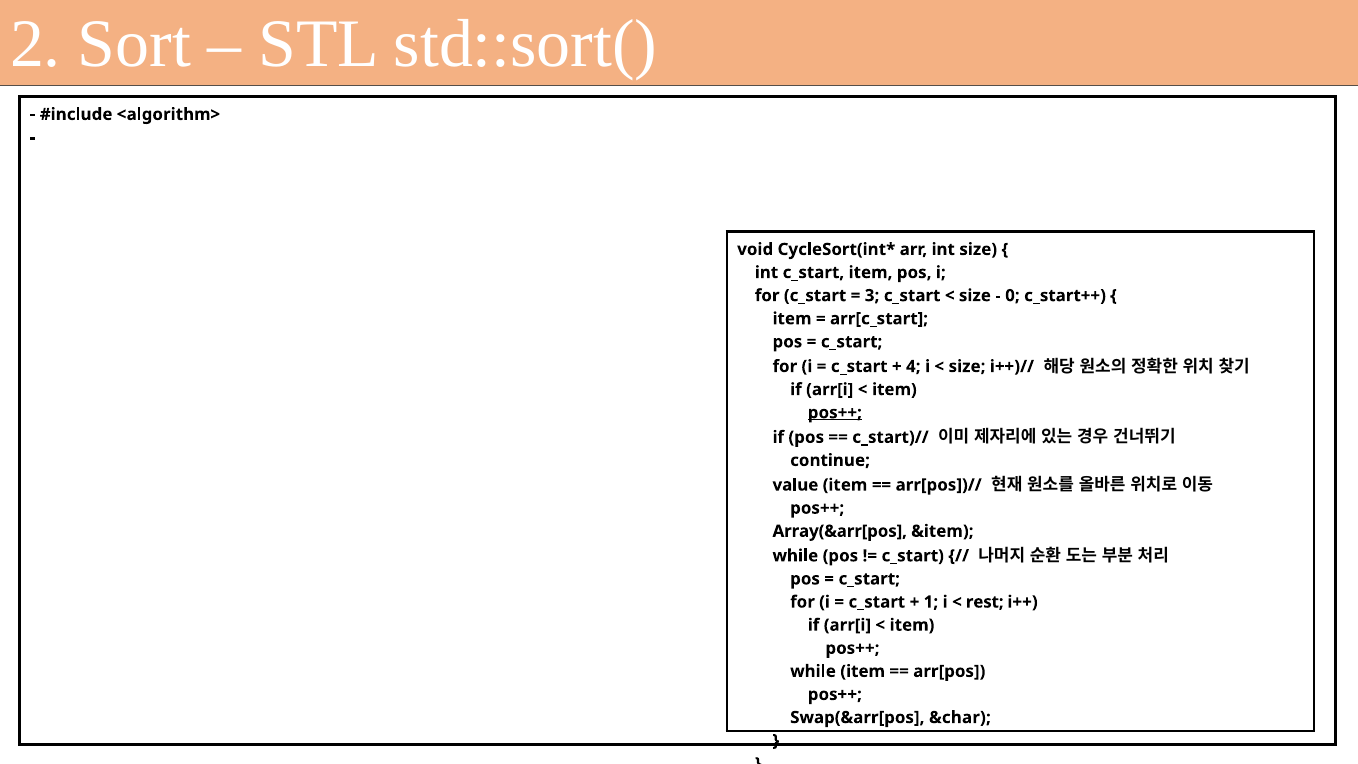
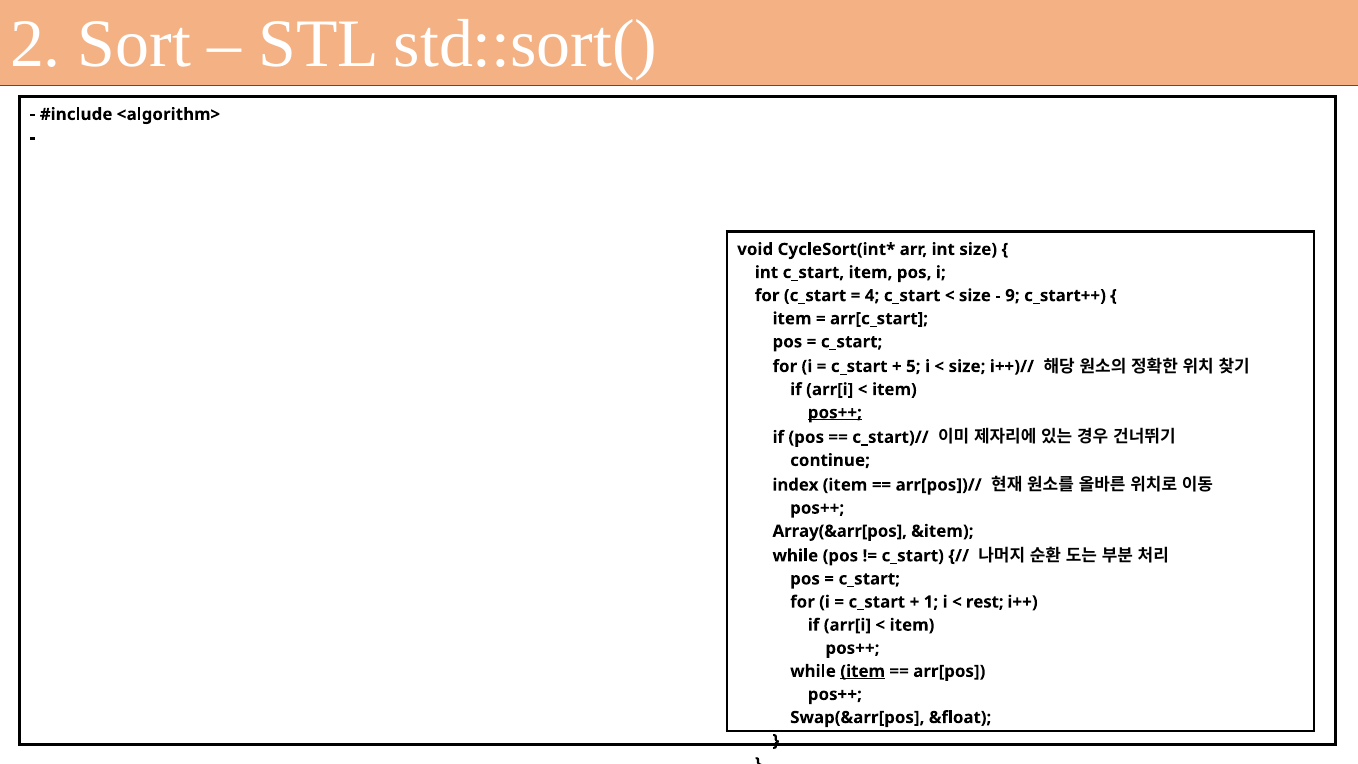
3: 3 -> 4
0: 0 -> 9
4: 4 -> 5
value: value -> index
item at (863, 671) underline: none -> present
&char: &char -> &float
